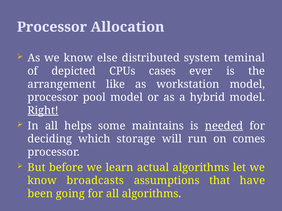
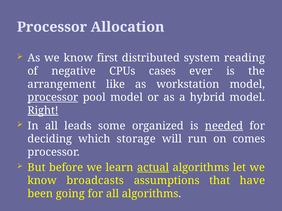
else: else -> first
teminal: teminal -> reading
depicted: depicted -> negative
processor at (53, 98) underline: none -> present
helps: helps -> leads
maintains: maintains -> organized
actual underline: none -> present
